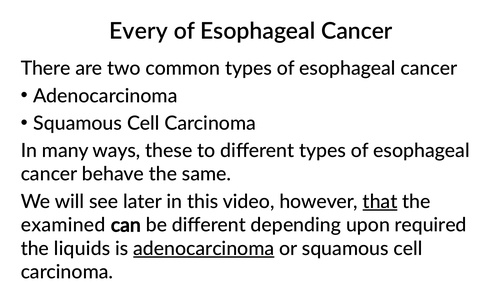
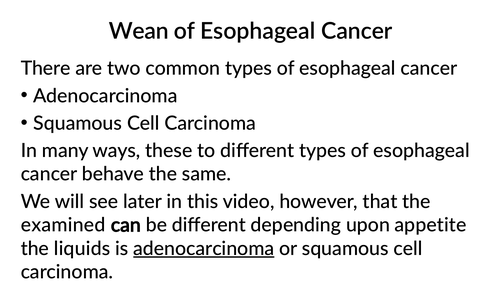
Every: Every -> Wean
that underline: present -> none
required: required -> appetite
